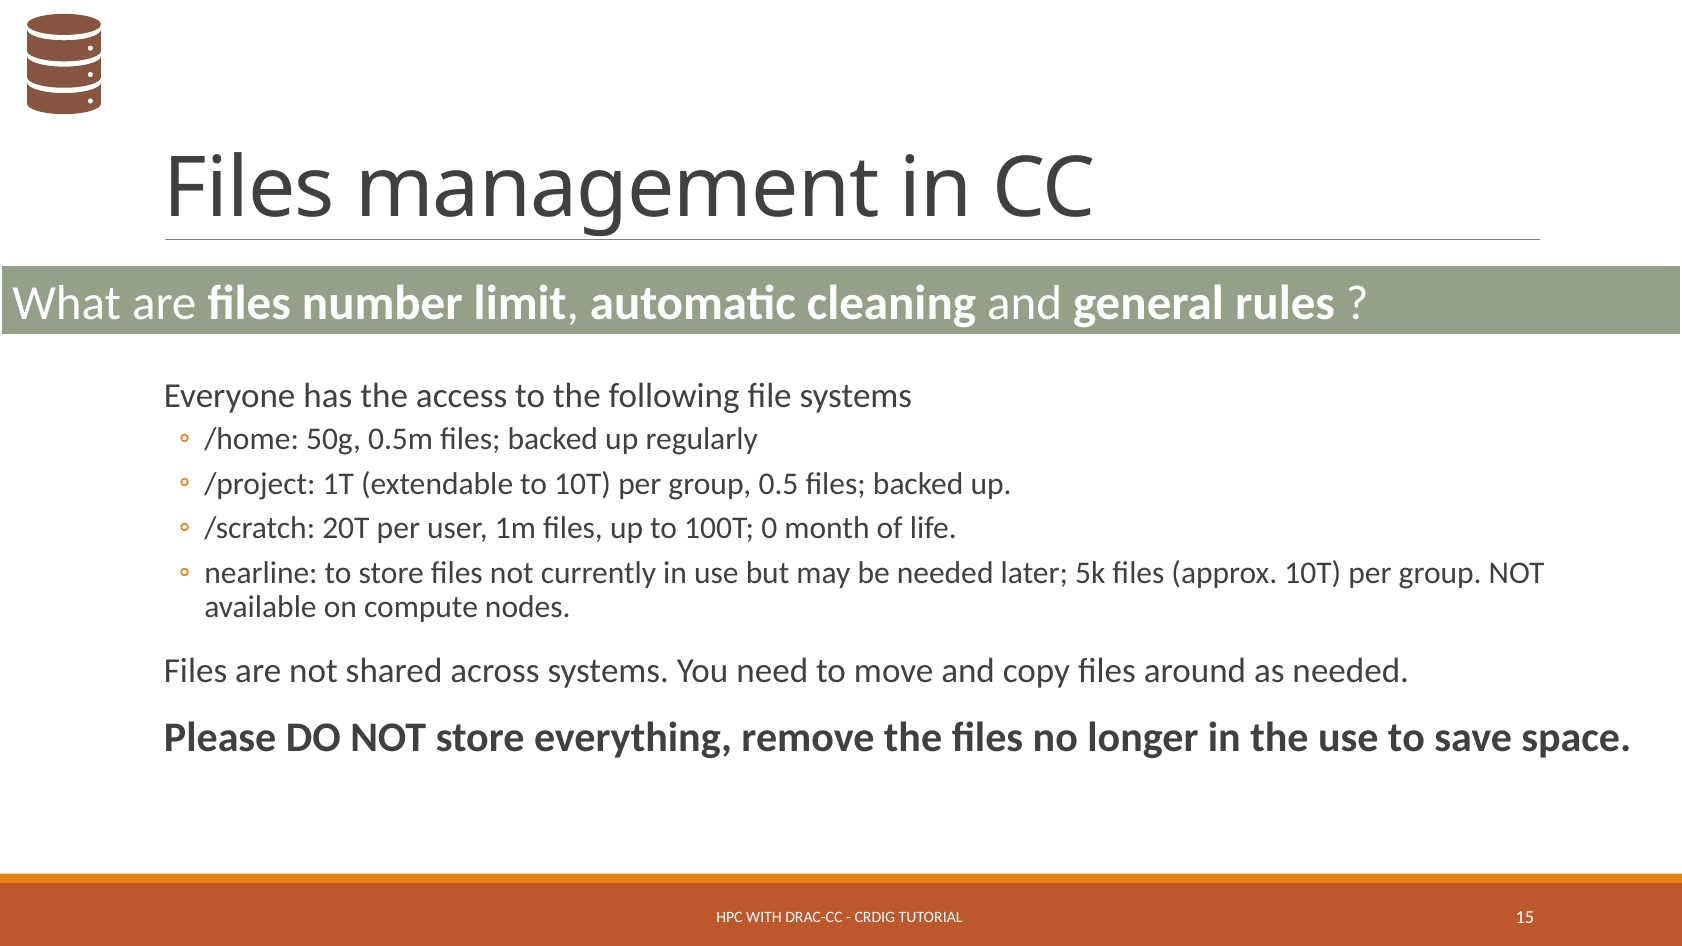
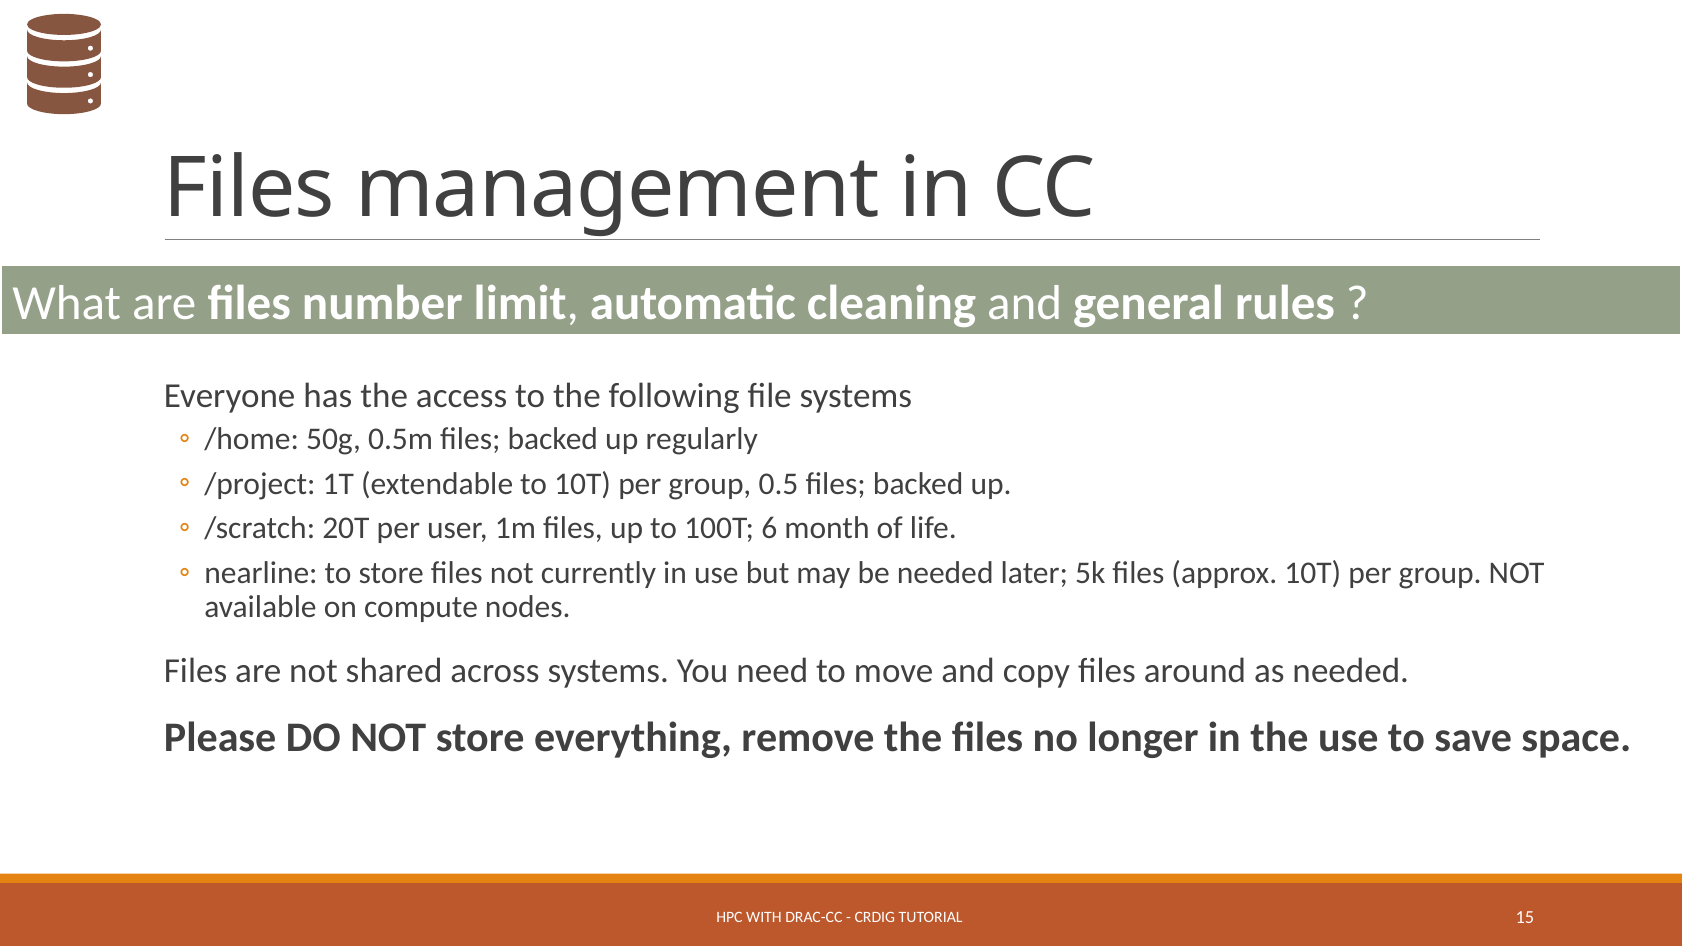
0: 0 -> 6
